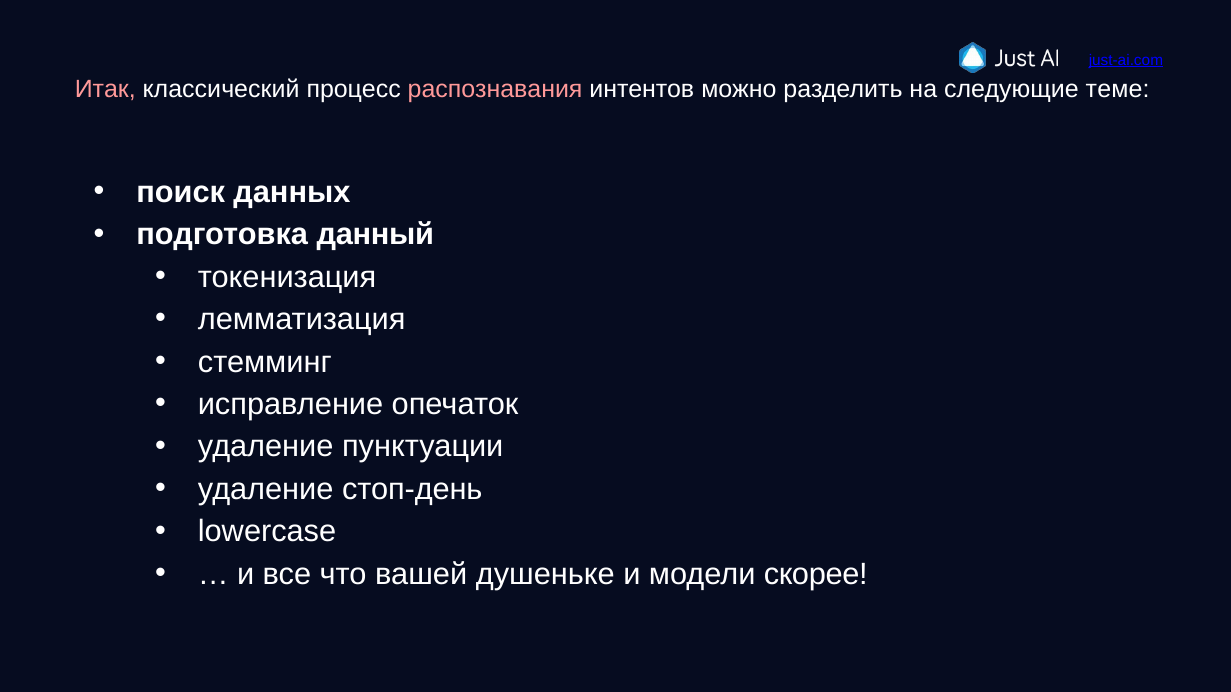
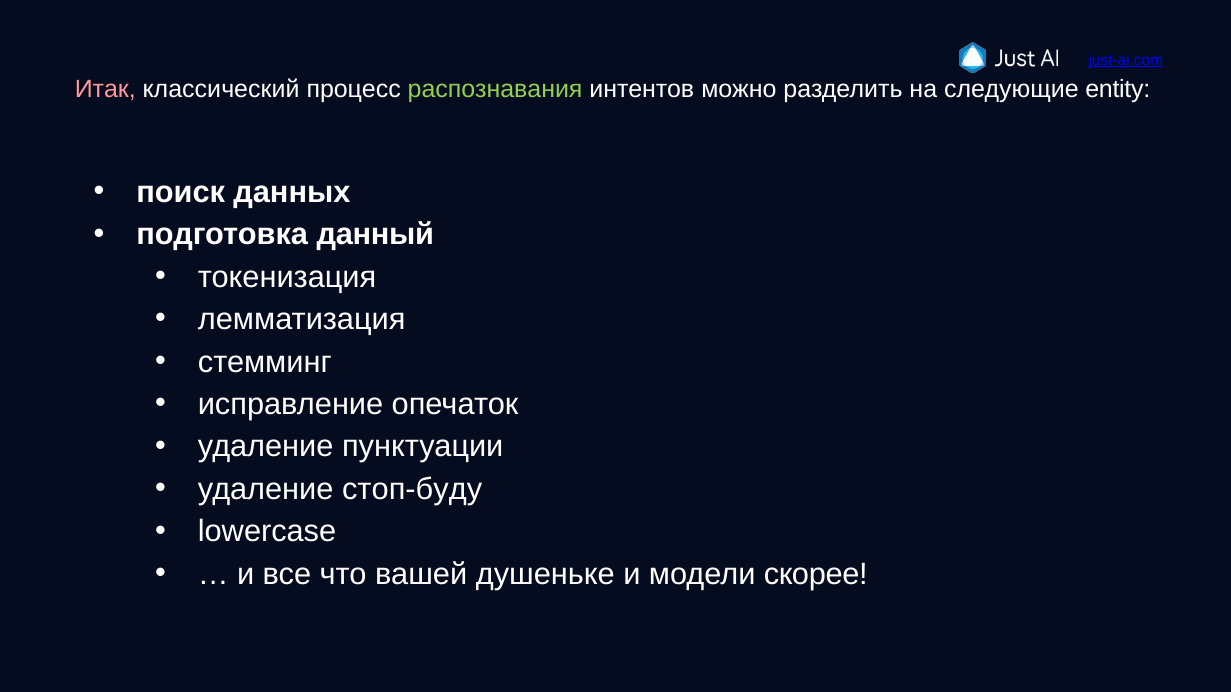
распознавания colour: pink -> light green
теме: теме -> entity
стоп-день: стоп-день -> стоп-буду
